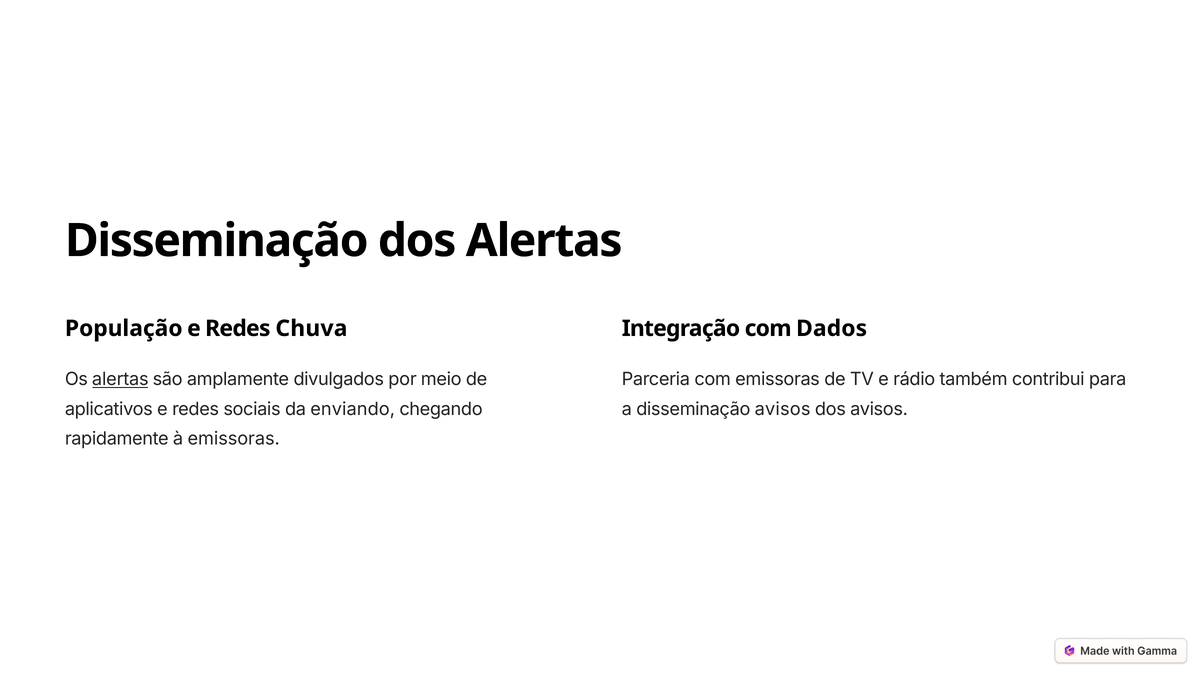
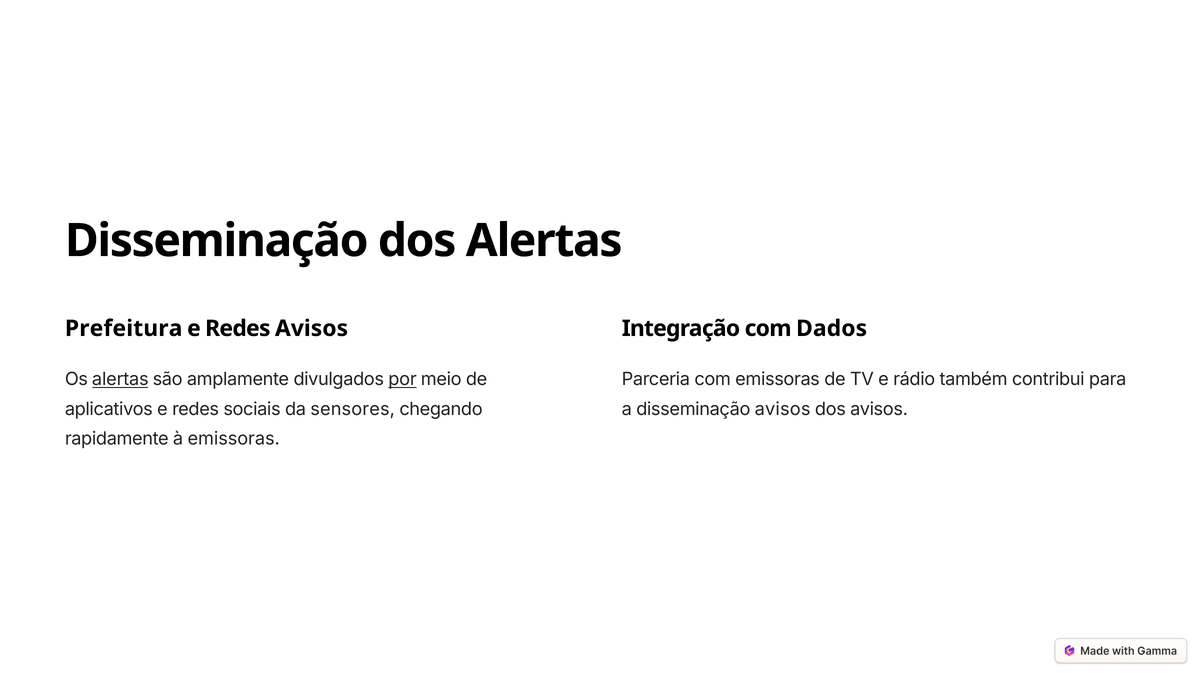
População: População -> Prefeitura
Redes Chuva: Chuva -> Avisos
por underline: none -> present
enviando: enviando -> sensores
